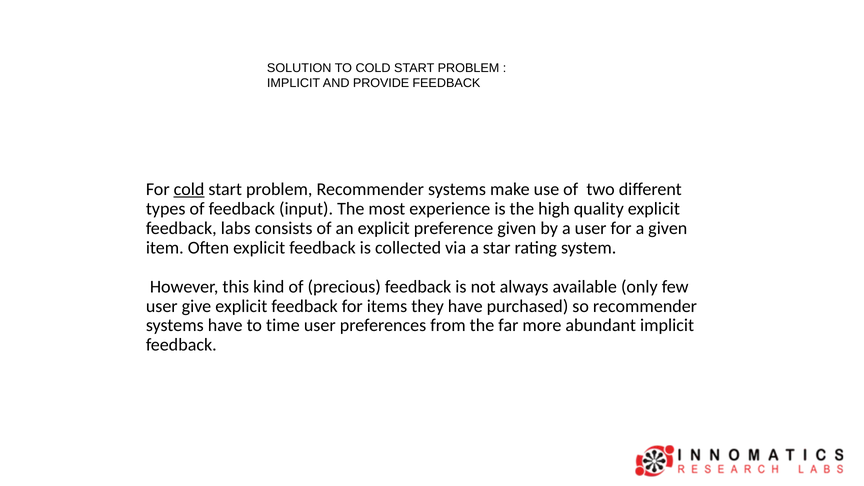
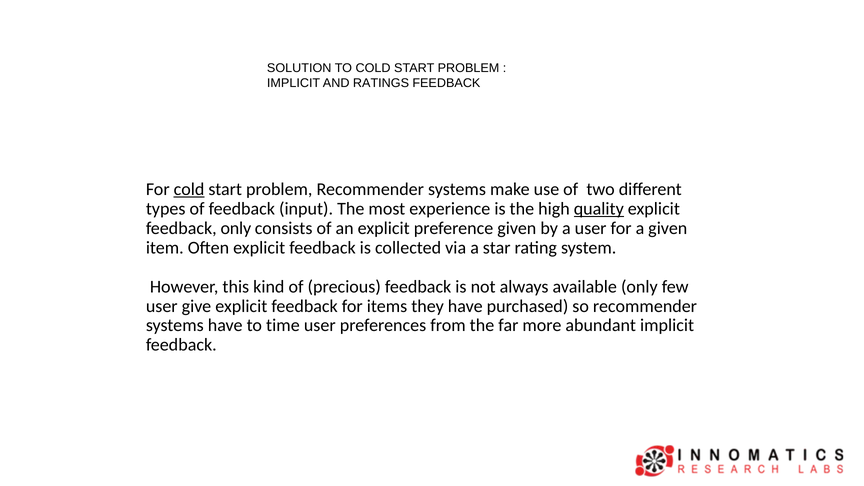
PROVIDE: PROVIDE -> RATINGS
quality underline: none -> present
feedback labs: labs -> only
